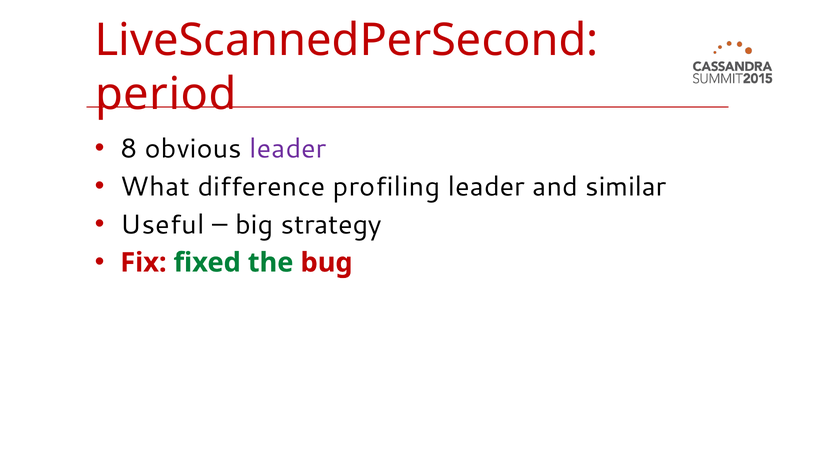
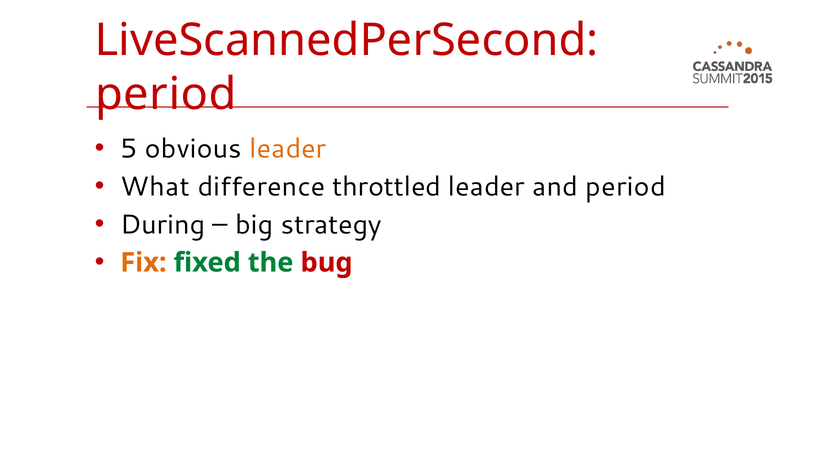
8: 8 -> 5
leader at (288, 149) colour: purple -> orange
profiling: profiling -> throttled
and similar: similar -> period
Useful: Useful -> During
Fix colour: red -> orange
